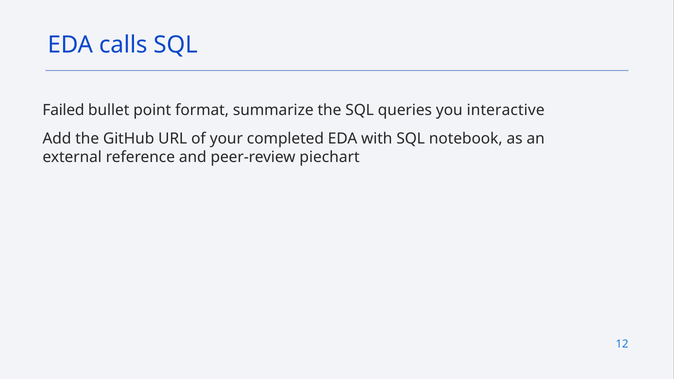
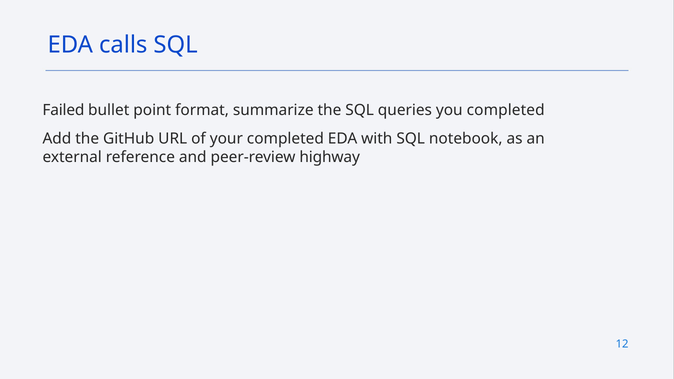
you interactive: interactive -> completed
piechart: piechart -> highway
